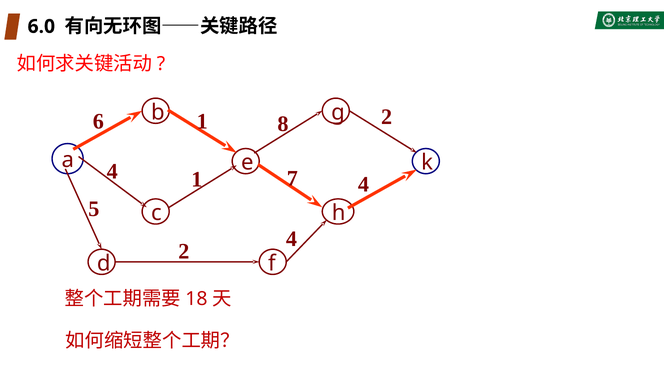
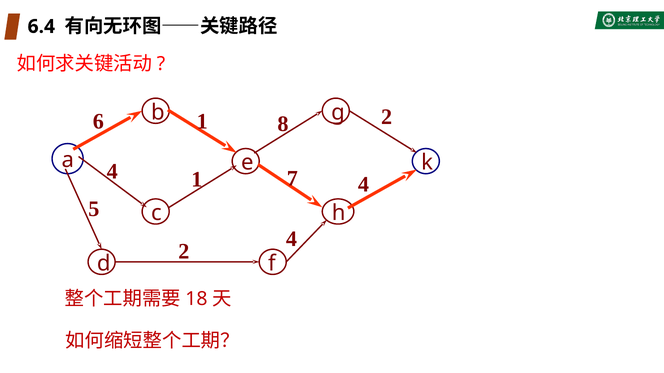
6.0: 6.0 -> 6.4
